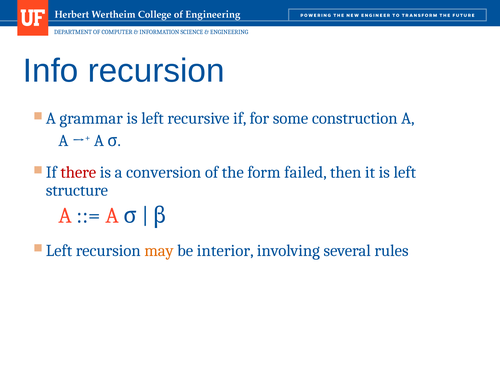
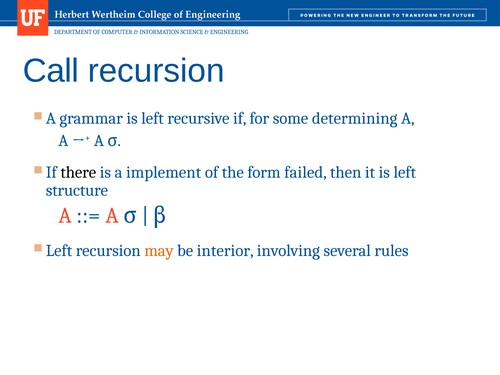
Info: Info -> Call
construction: construction -> determining
there colour: red -> black
conversion: conversion -> implement
